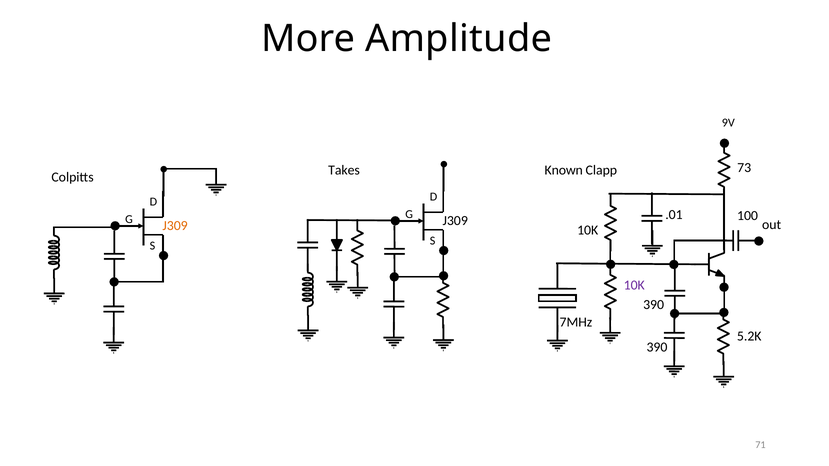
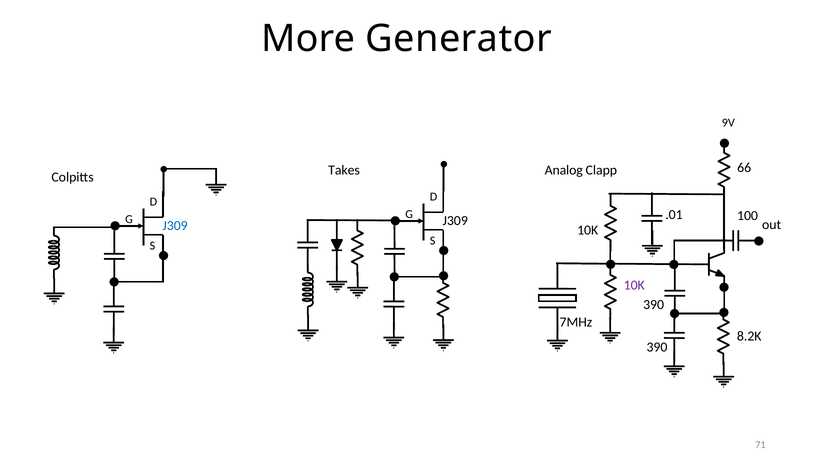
Amplitude: Amplitude -> Generator
Known: Known -> Analog
73: 73 -> 66
J309 at (175, 226) colour: orange -> blue
5.2K: 5.2K -> 8.2K
